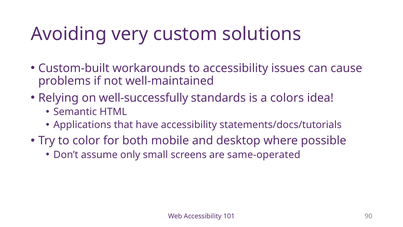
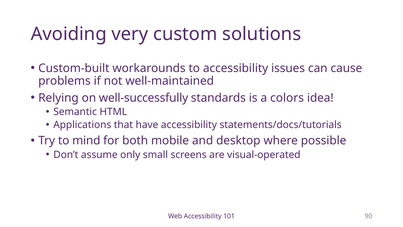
color: color -> mind
same-operated: same-operated -> visual-operated
